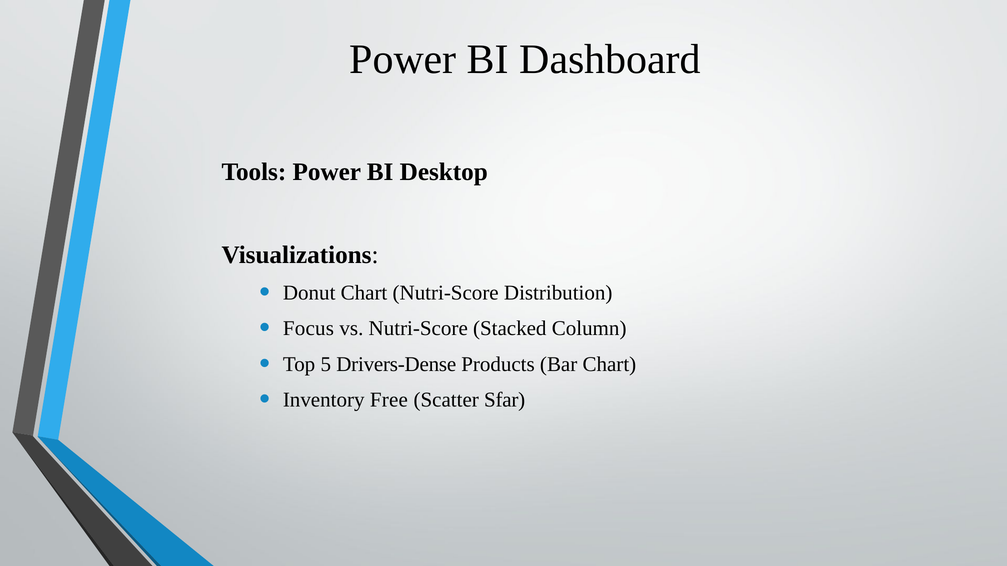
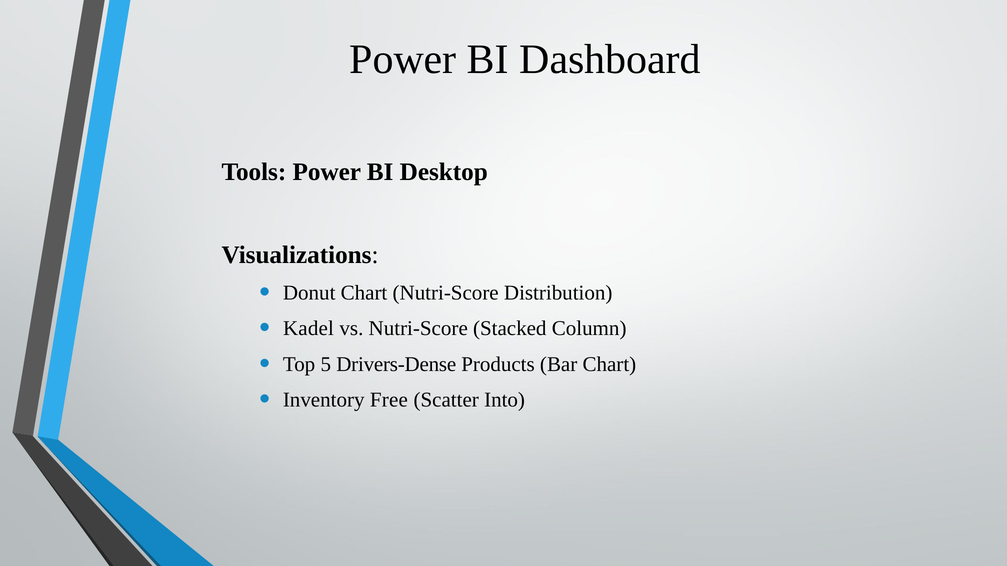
Focus: Focus -> Kadel
Sfar: Sfar -> Into
